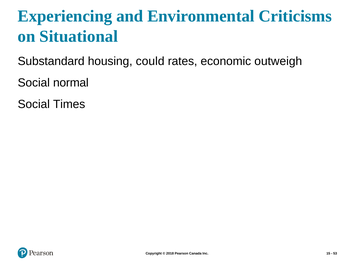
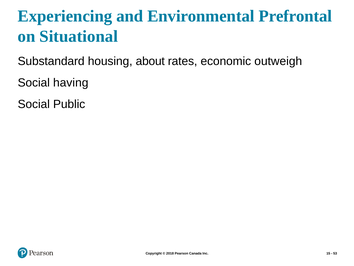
Criticisms: Criticisms -> Prefrontal
could: could -> about
normal: normal -> having
Times: Times -> Public
